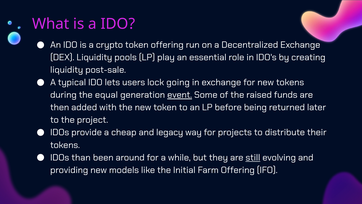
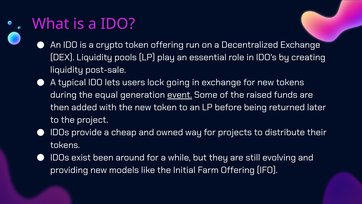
legacy: legacy -> owned
than: than -> exist
still underline: present -> none
